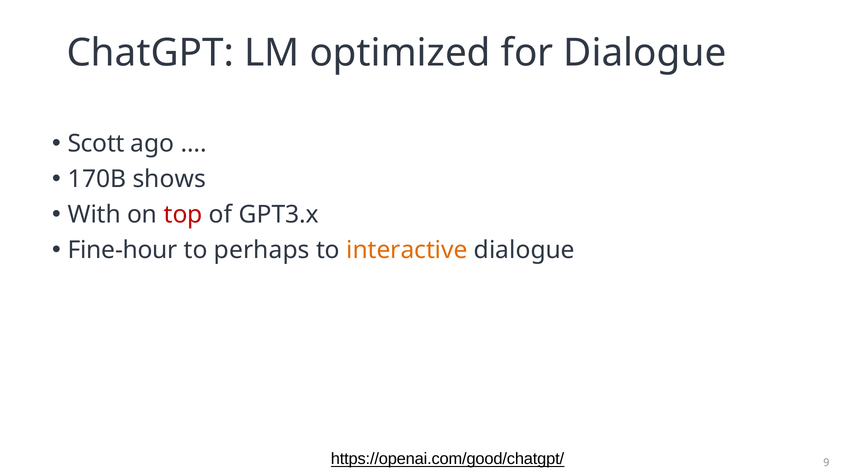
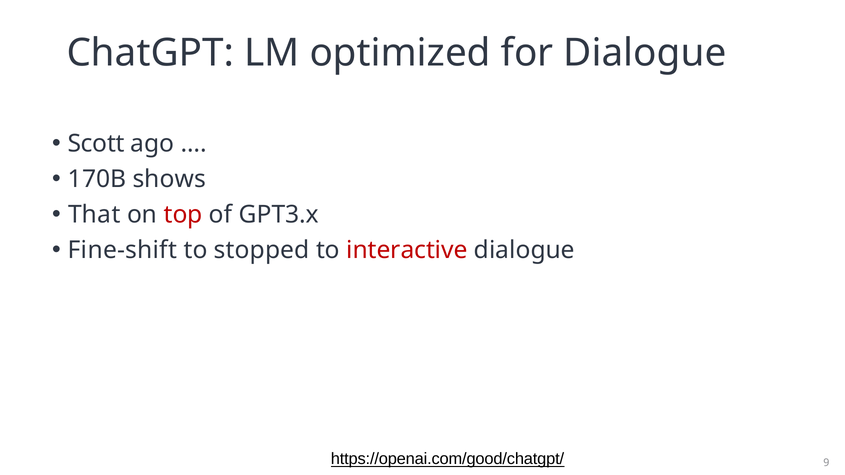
With: With -> That
Fine-hour: Fine-hour -> Fine-shift
perhaps: perhaps -> stopped
interactive colour: orange -> red
